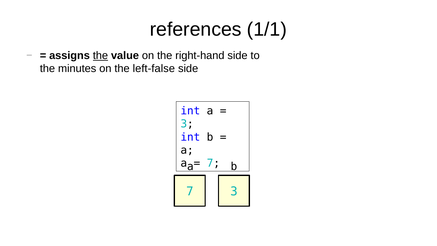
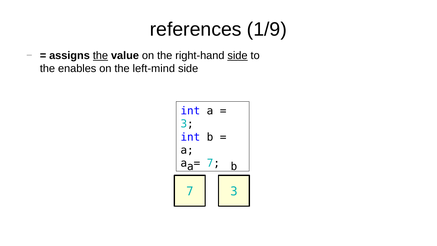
1/1: 1/1 -> 1/9
side at (237, 56) underline: none -> present
minutes: minutes -> enables
left-false: left-false -> left-mind
